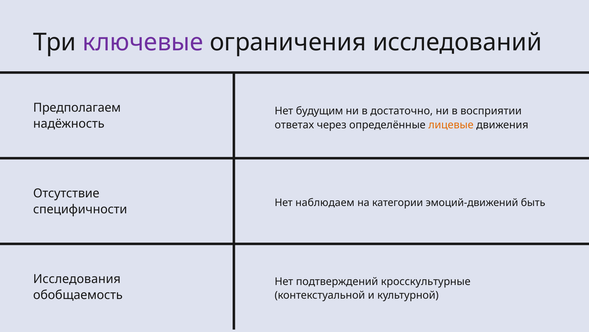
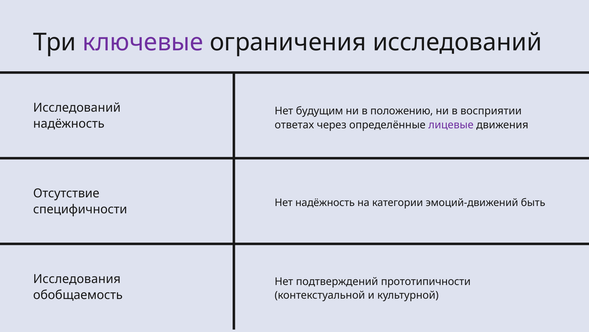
Предполагаем at (77, 107): Предполагаем -> Исследований
достаточно: достаточно -> положению
лицевые colour: orange -> purple
Нет наблюдаем: наблюдаем -> надёжность
кросскультурные: кросскультурные -> прототипичности
